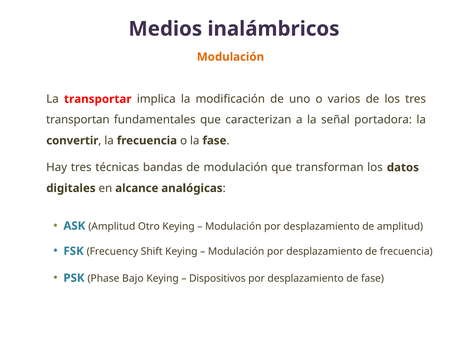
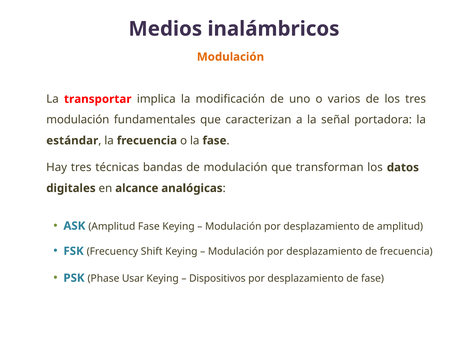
transportan at (78, 120): transportan -> modulación
convertir: convertir -> estándar
Amplitud Otro: Otro -> Fase
Bajo: Bajo -> Usar
